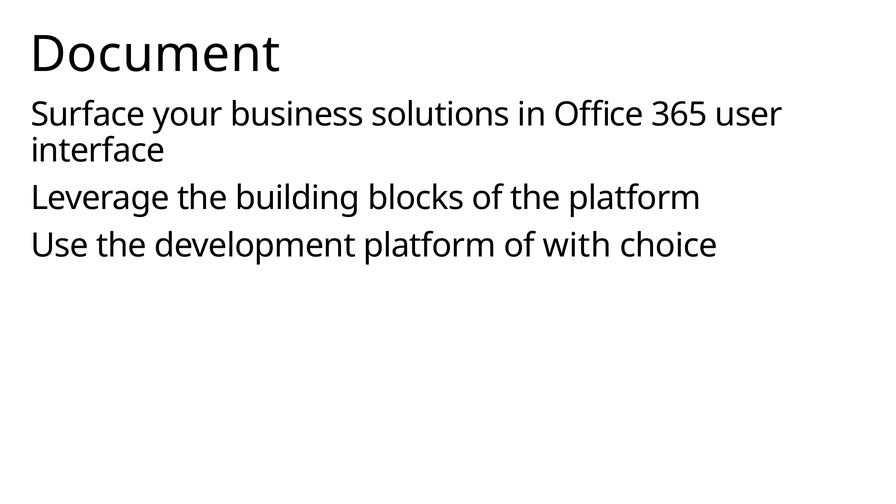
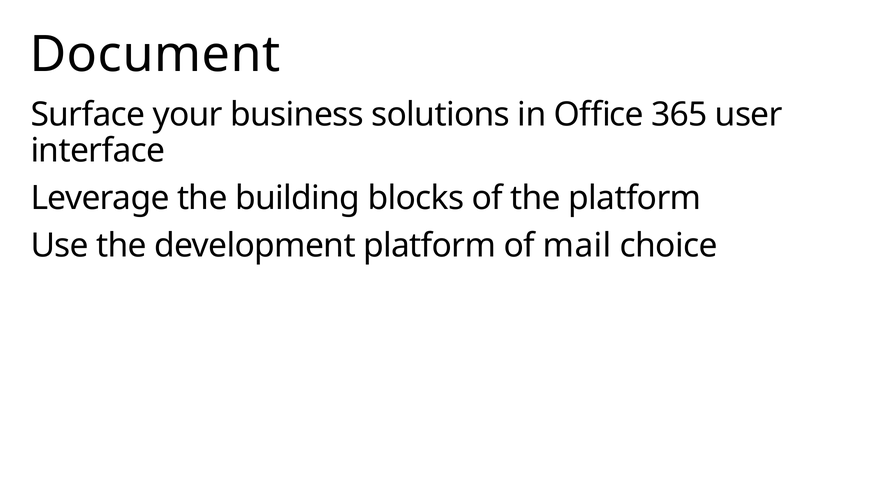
with: with -> mail
